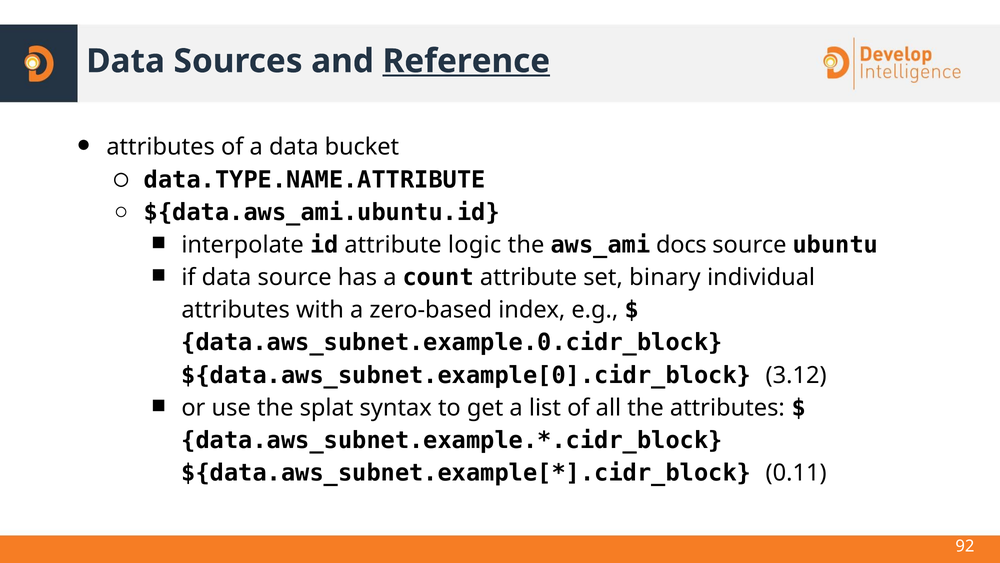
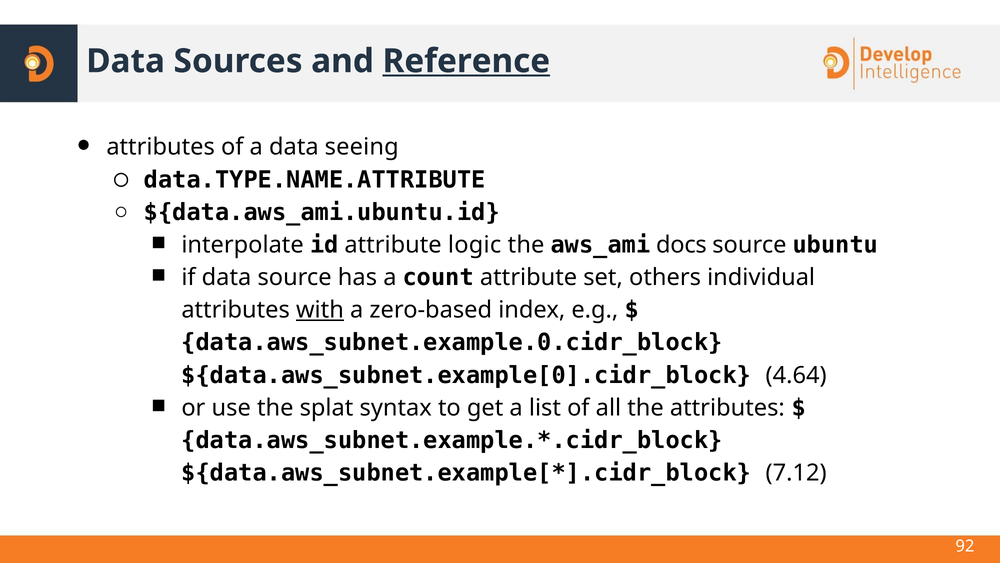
bucket: bucket -> seeing
binary: binary -> others
with underline: none -> present
3.12: 3.12 -> 4.64
0.11: 0.11 -> 7.12
